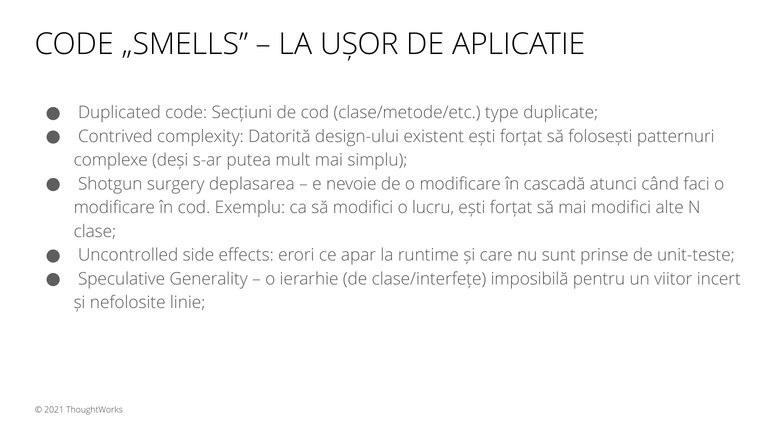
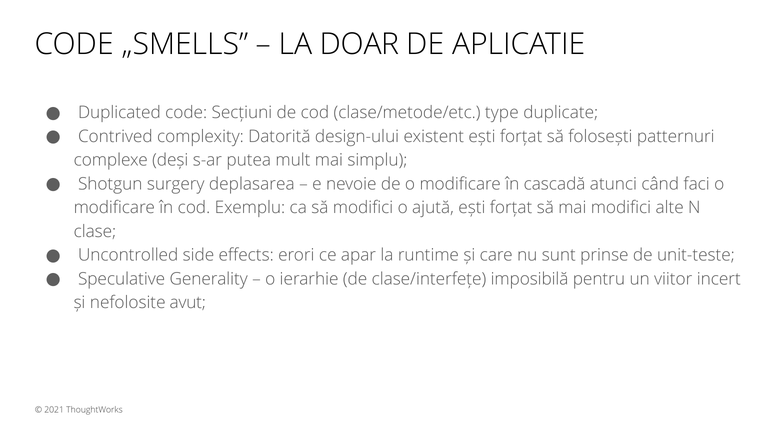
UȘOR: UȘOR -> DOAR
lucru: lucru -> ajută
linie: linie -> avut
